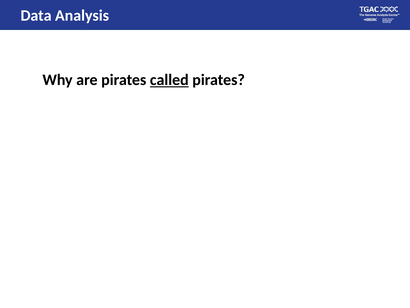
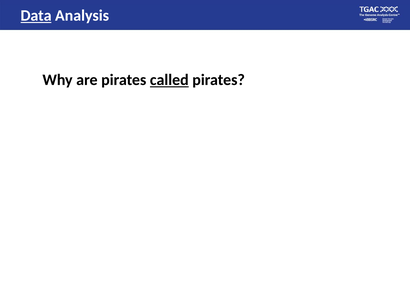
Data underline: none -> present
